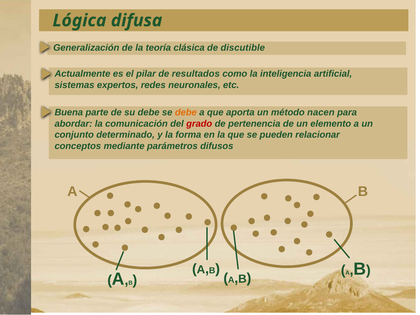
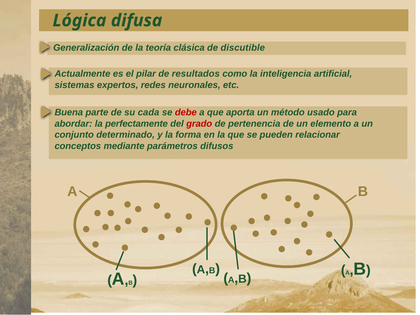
su debe: debe -> cada
debe at (186, 113) colour: orange -> red
nacen: nacen -> usado
comunicación: comunicación -> perfectamente
